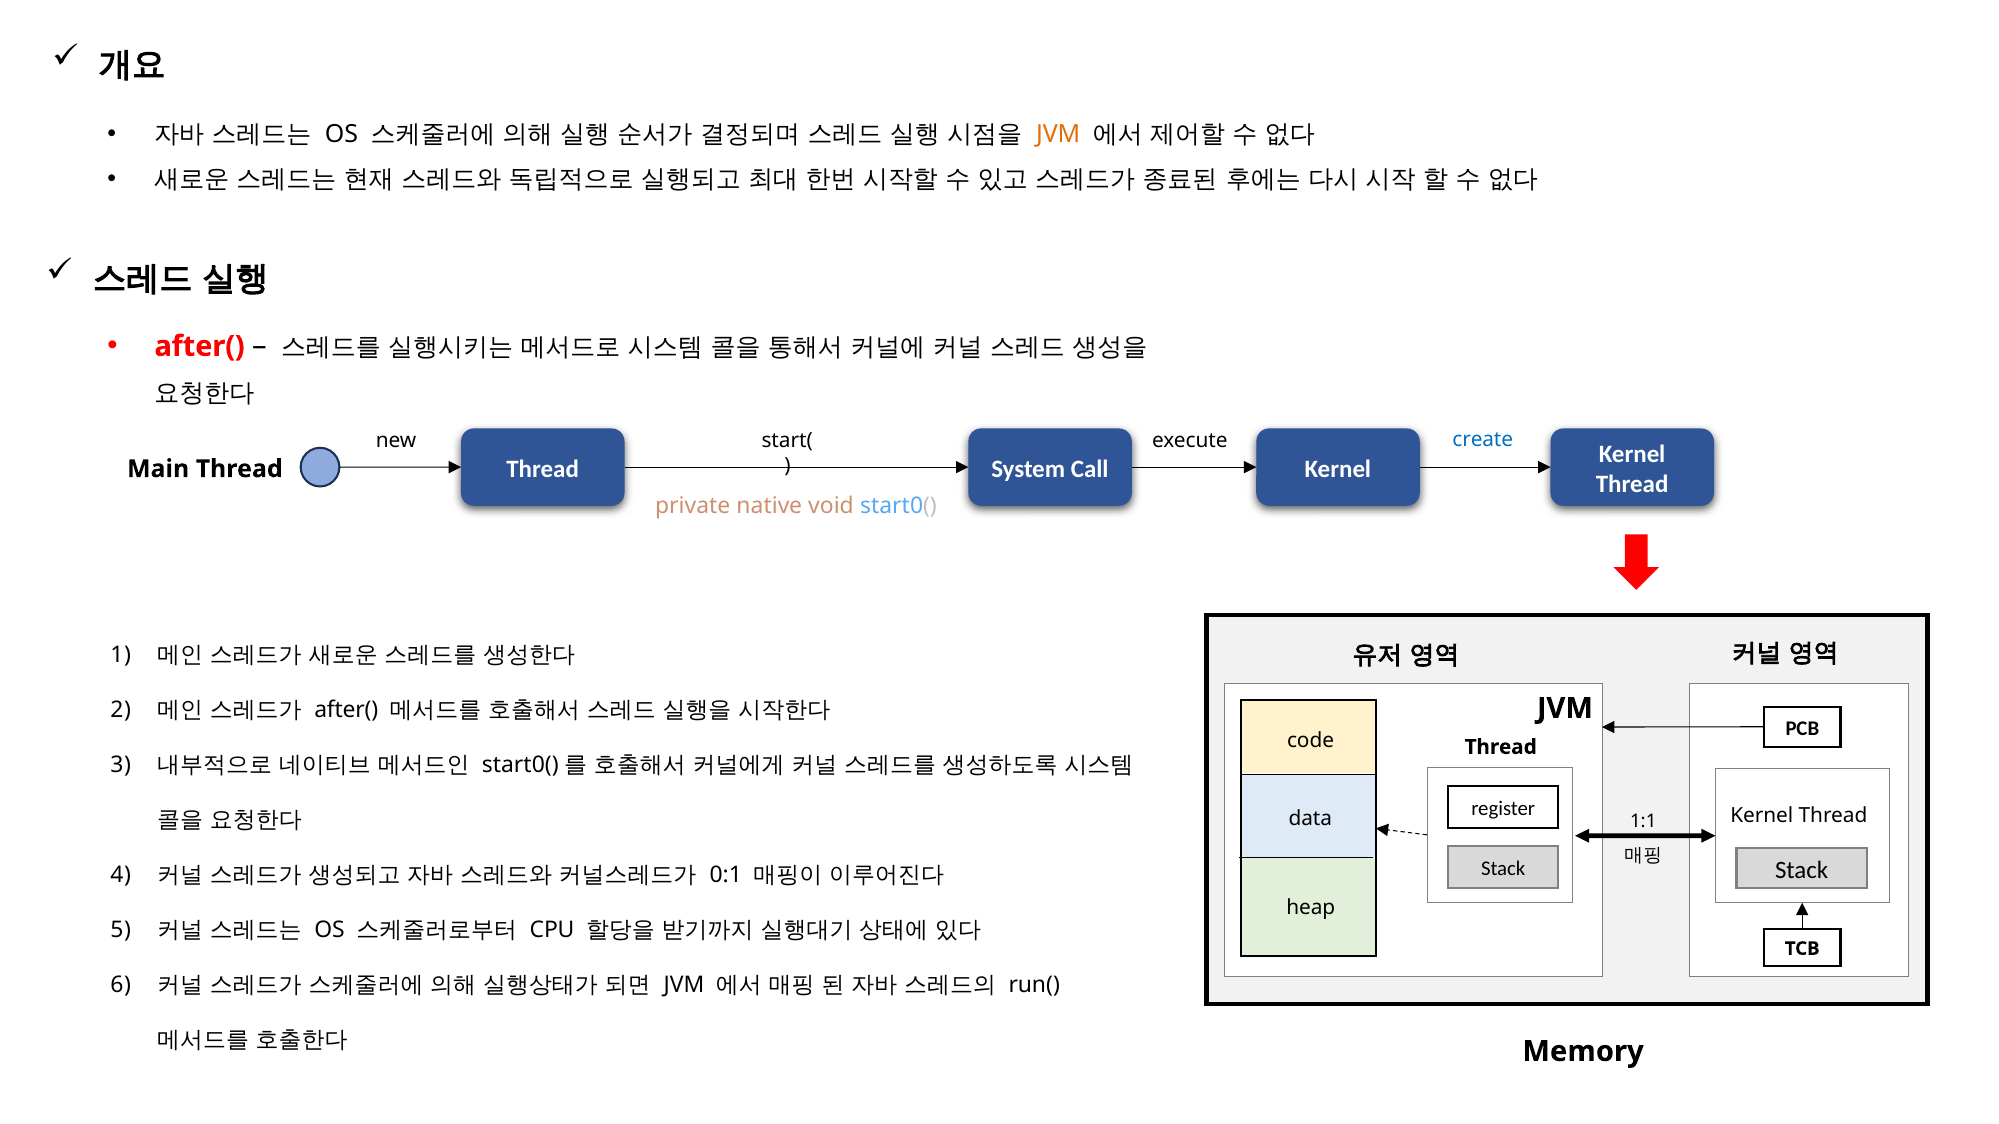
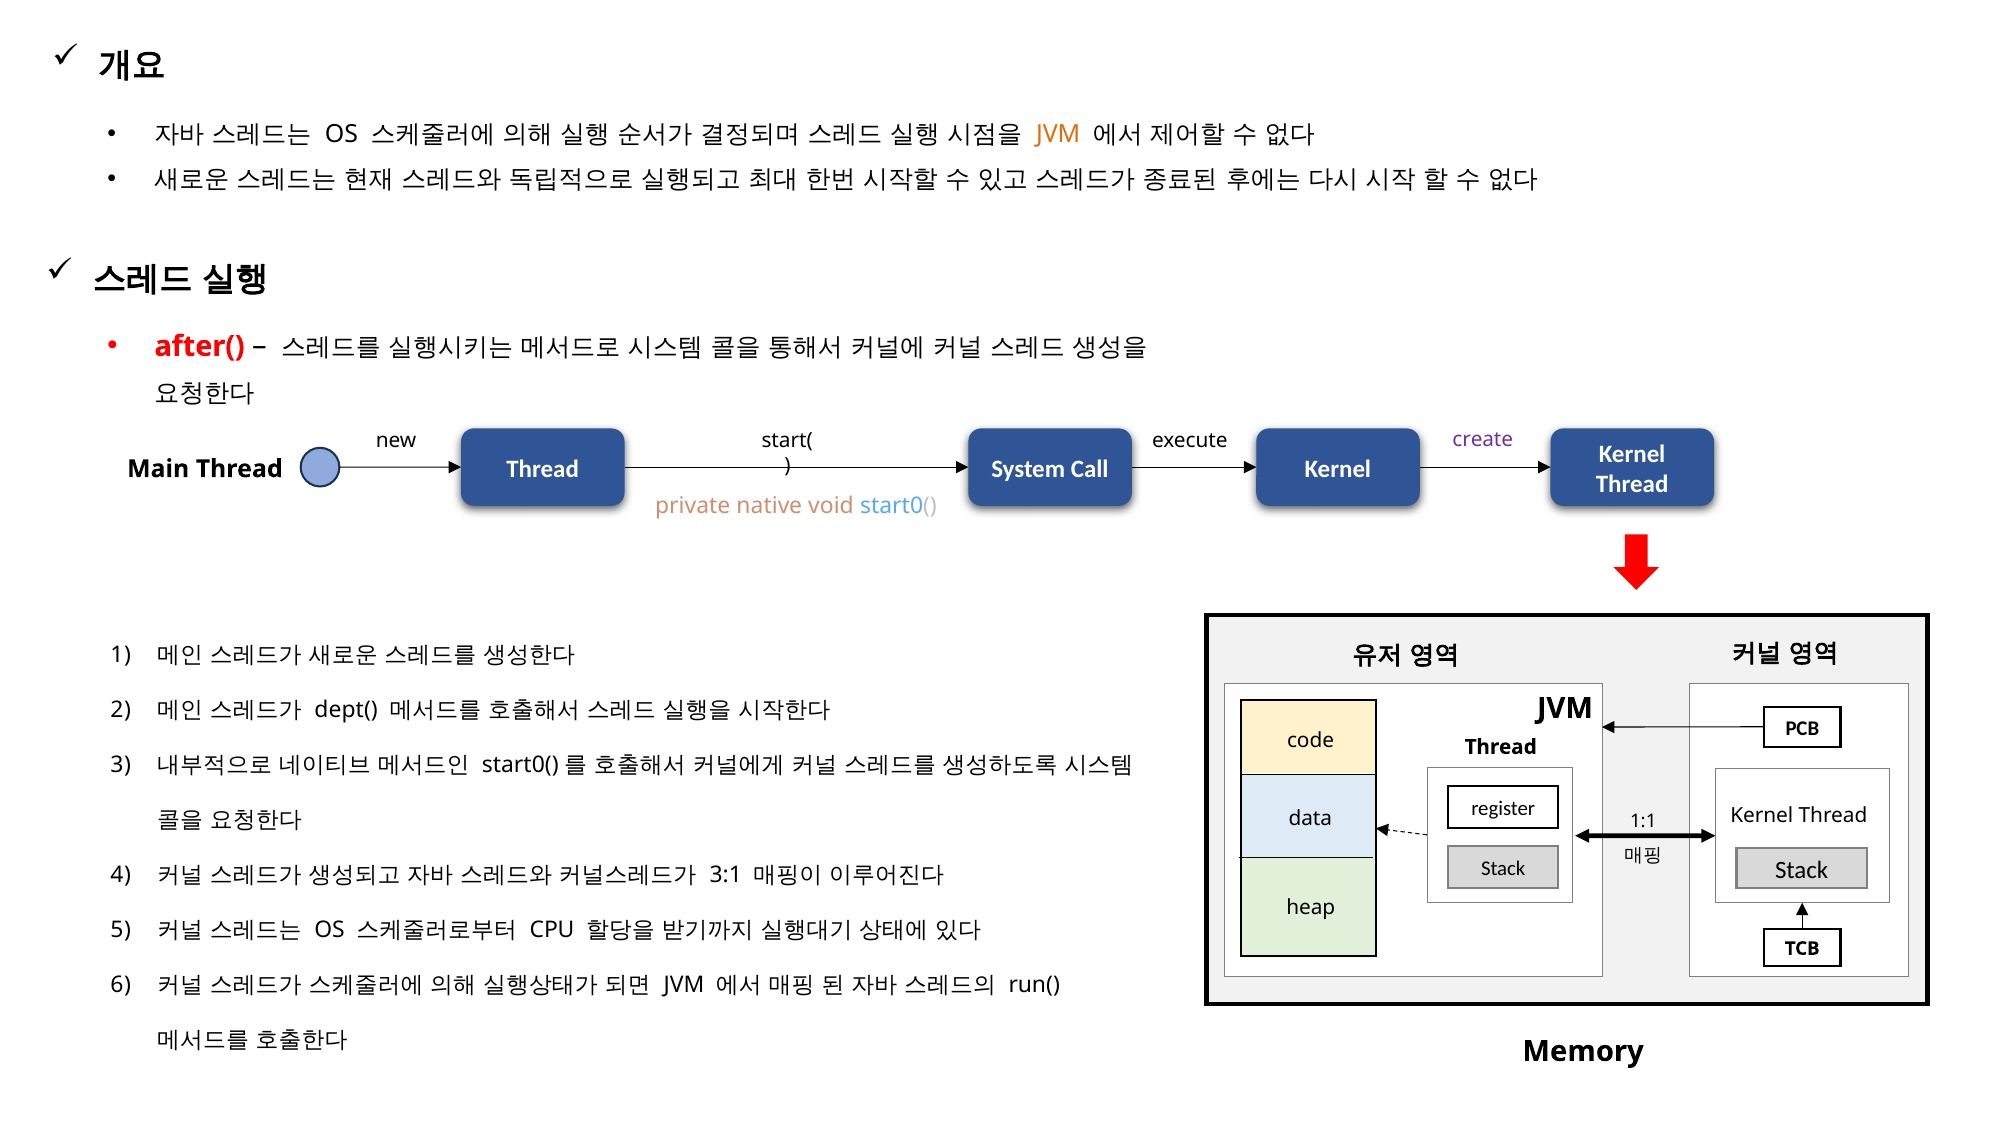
create colour: blue -> purple
after( at (346, 711): after( -> dept(
0:1: 0:1 -> 3:1
